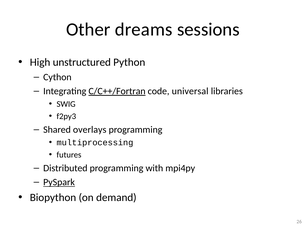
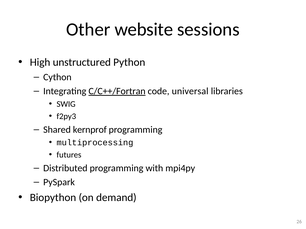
dreams: dreams -> website
overlays: overlays -> kernprof
PySpark underline: present -> none
